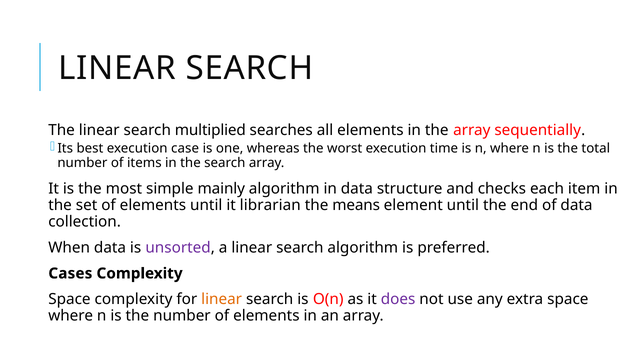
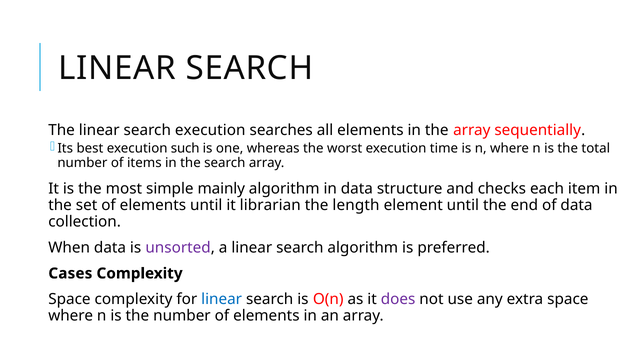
search multiplied: multiplied -> execution
case: case -> such
means: means -> length
linear at (222, 299) colour: orange -> blue
